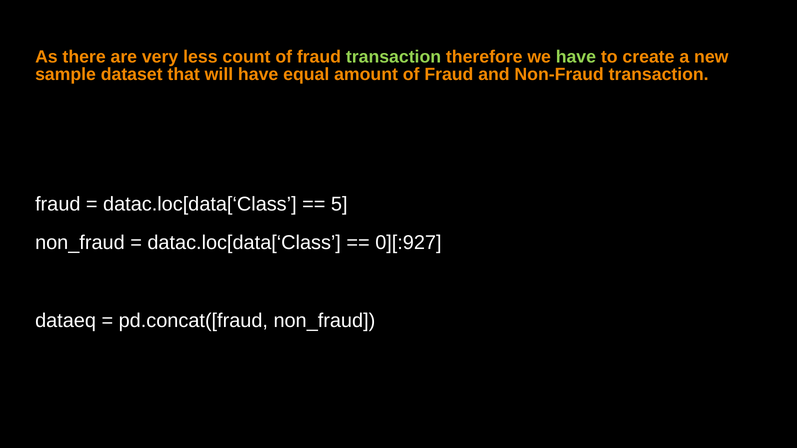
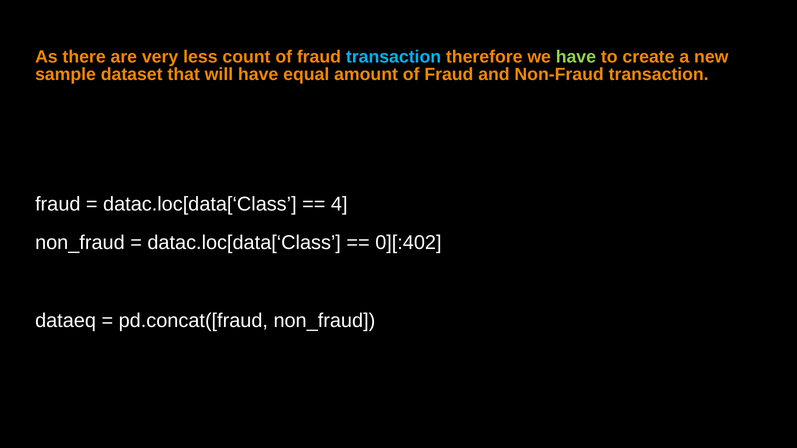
transaction at (394, 57) colour: light green -> light blue
5: 5 -> 4
0][:927: 0][:927 -> 0][:402
